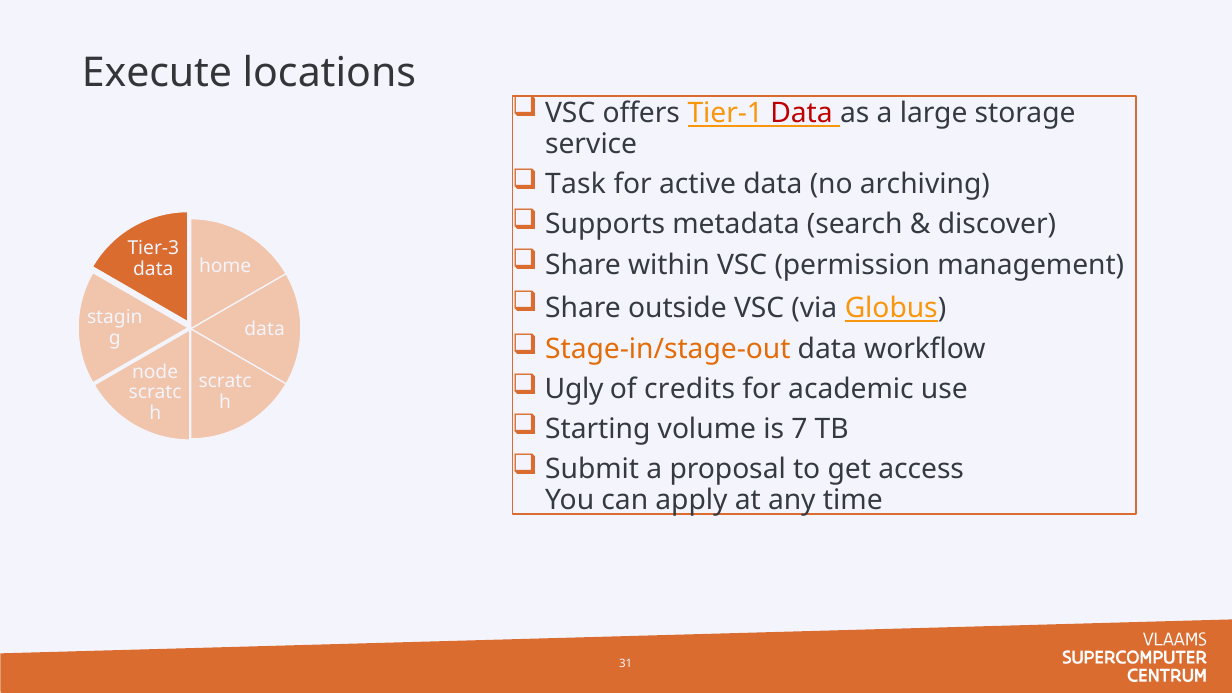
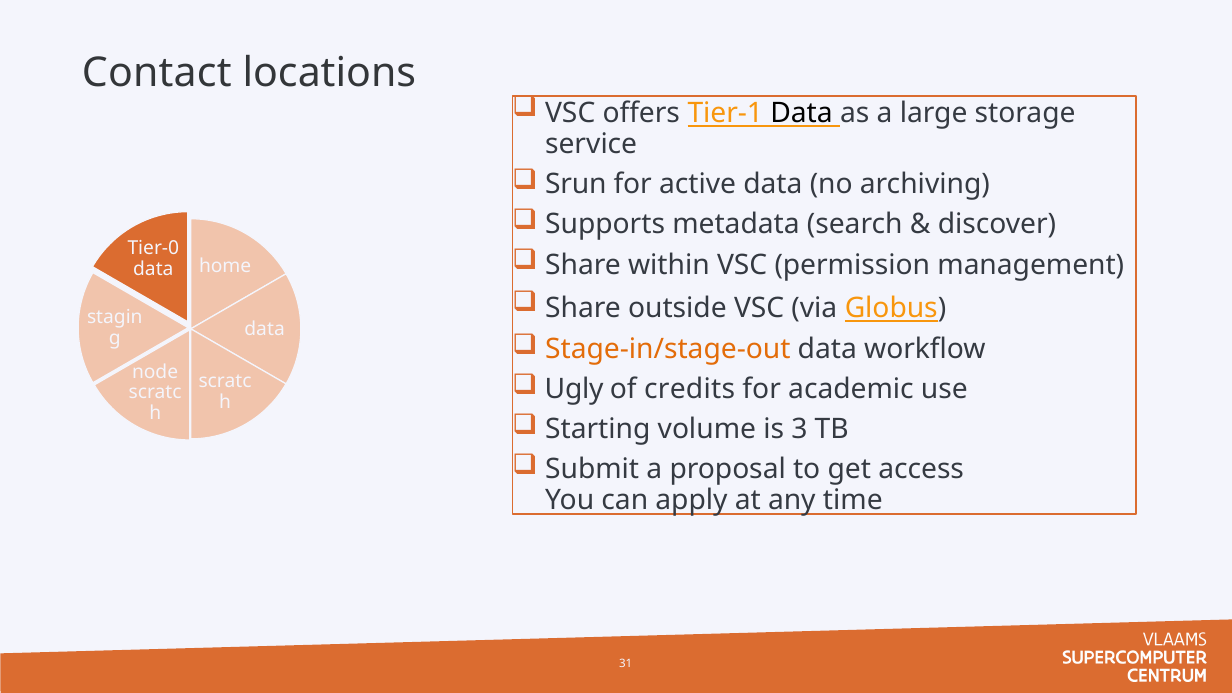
Execute: Execute -> Contact
Data at (801, 113) colour: red -> black
Task: Task -> Srun
Tier-3: Tier-3 -> Tier-0
7: 7 -> 3
